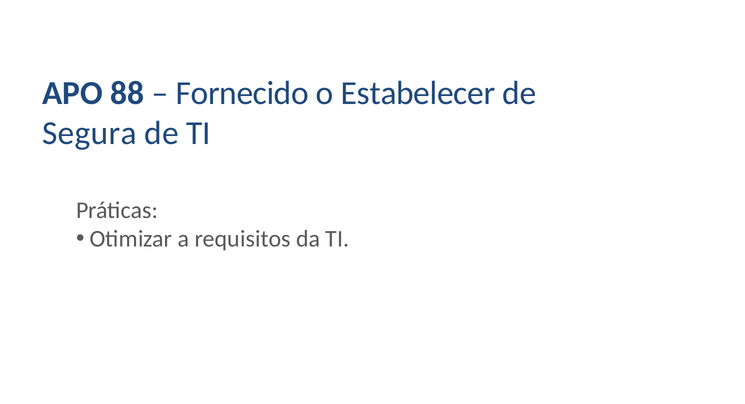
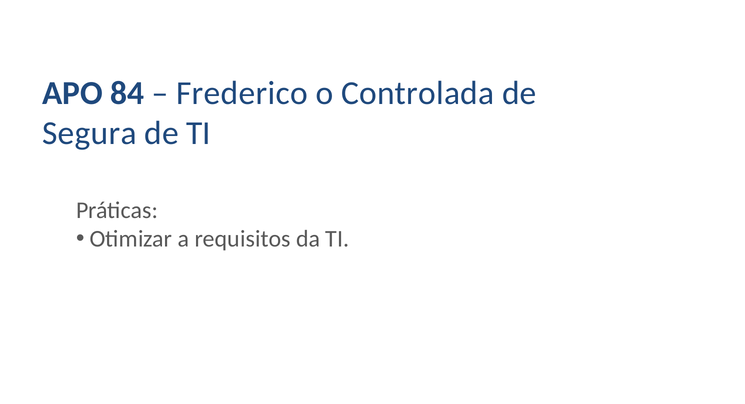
88: 88 -> 84
Fornecido: Fornecido -> Frederico
Estabelecer: Estabelecer -> Controlada
